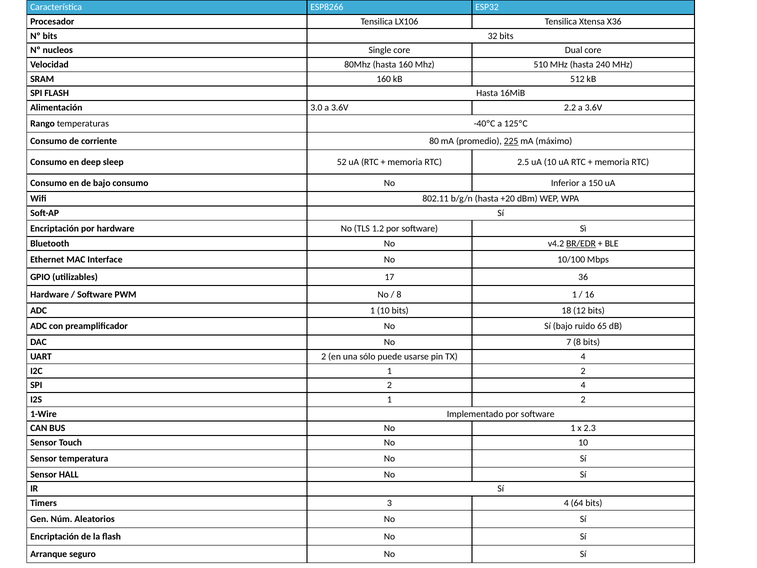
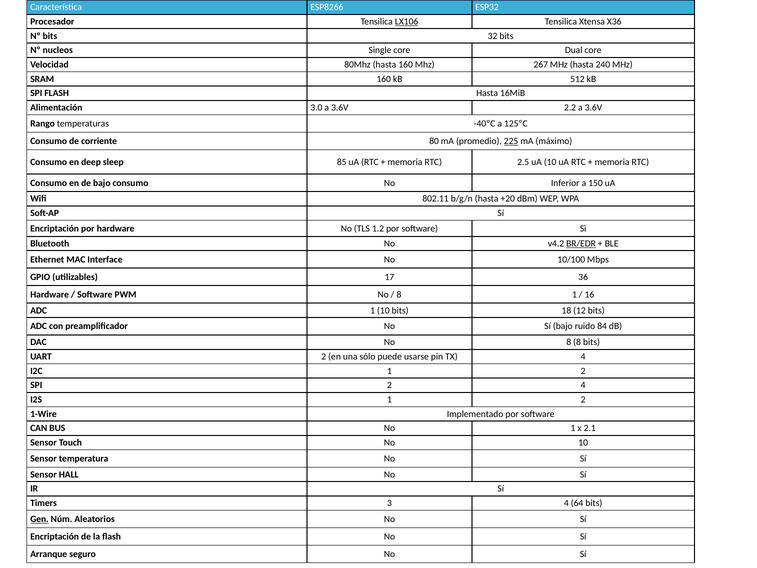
LX106 underline: none -> present
510: 510 -> 267
52: 52 -> 85
65: 65 -> 84
No 7: 7 -> 8
2.3: 2.3 -> 2.1
Gen underline: none -> present
